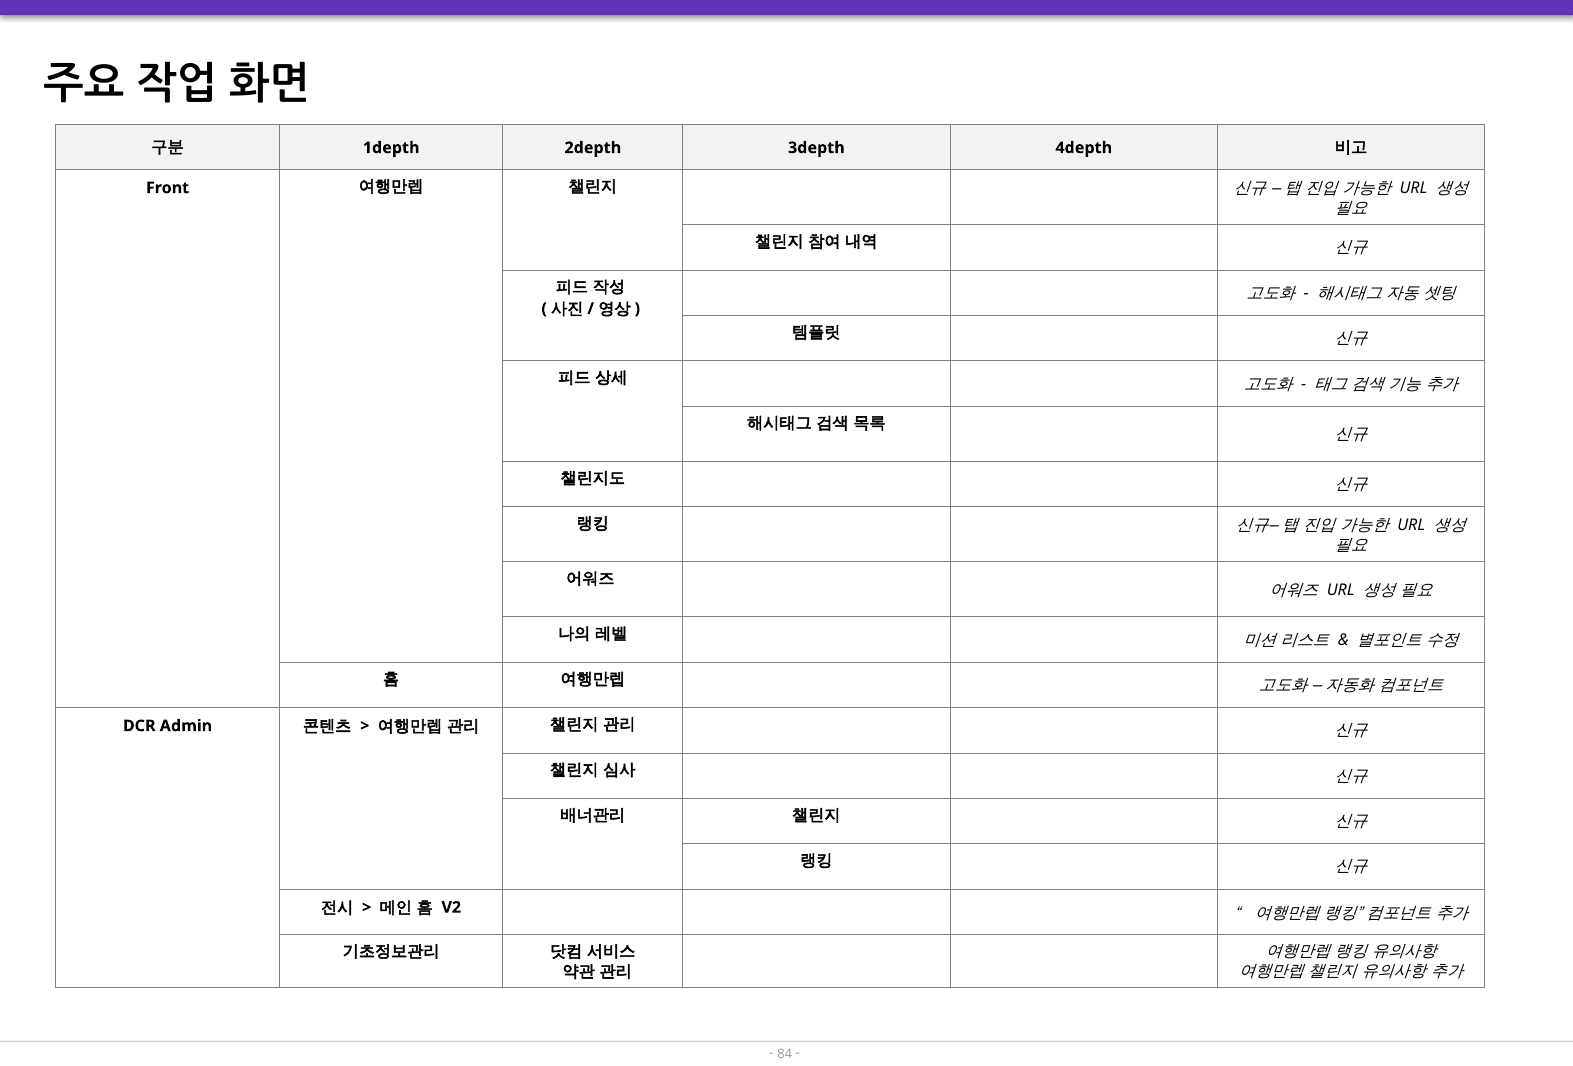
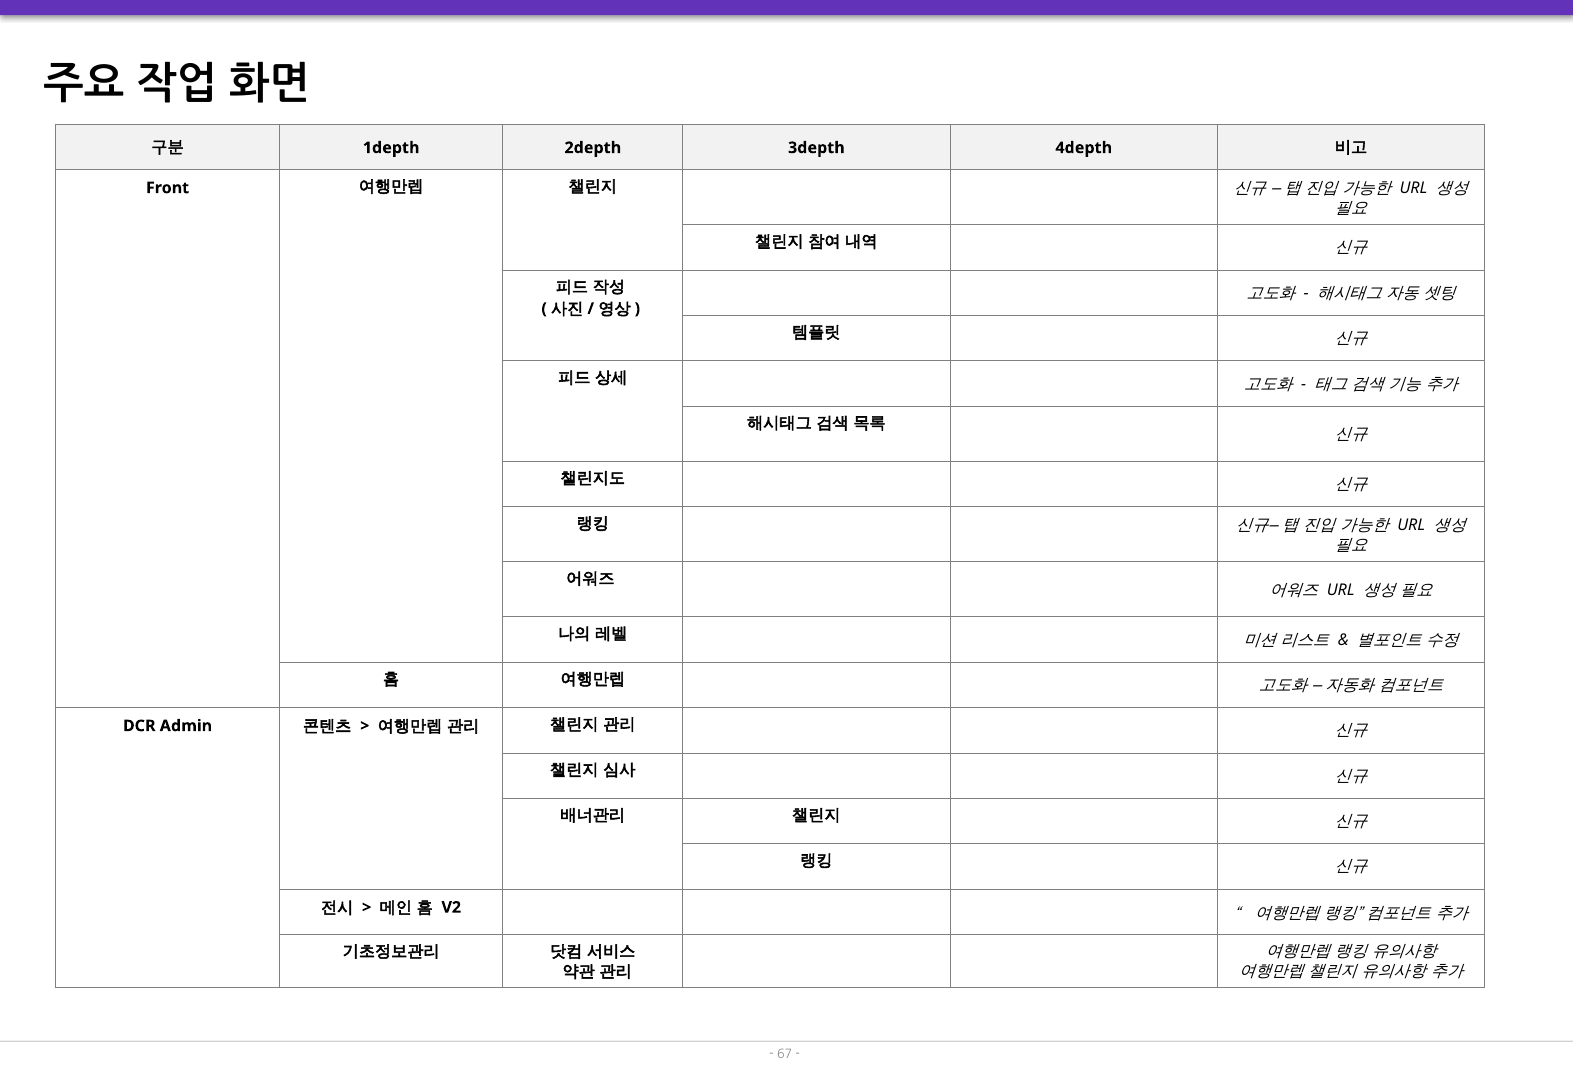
84: 84 -> 67
